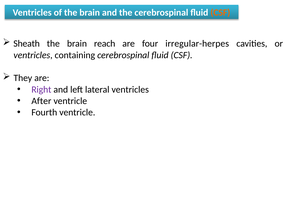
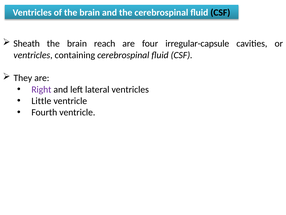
CSF at (220, 13) colour: orange -> black
irregular-herpes: irregular-herpes -> irregular-capsule
After: After -> Little
